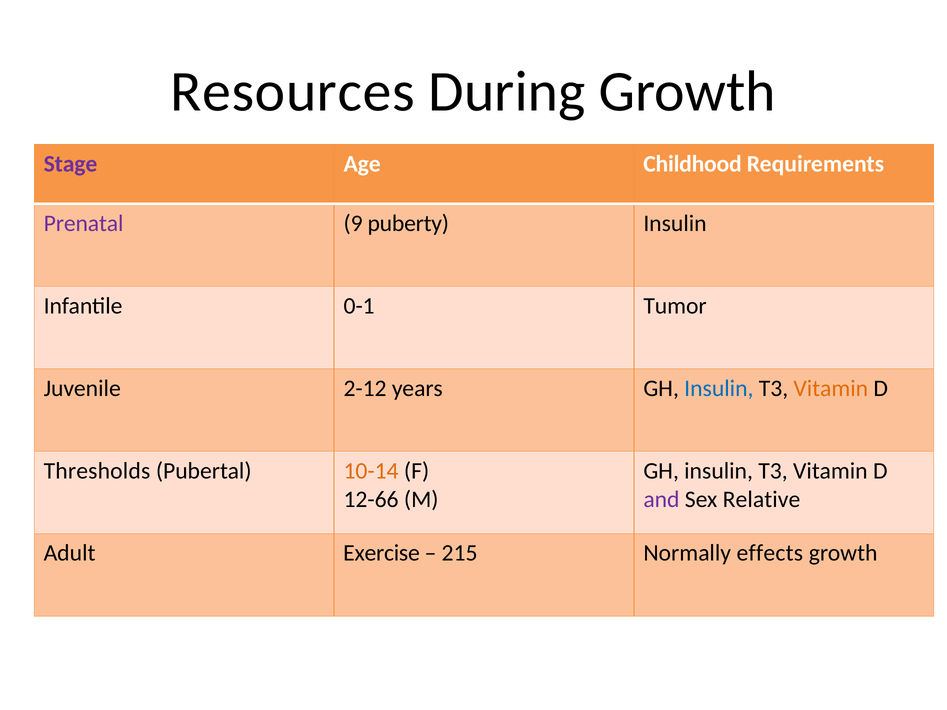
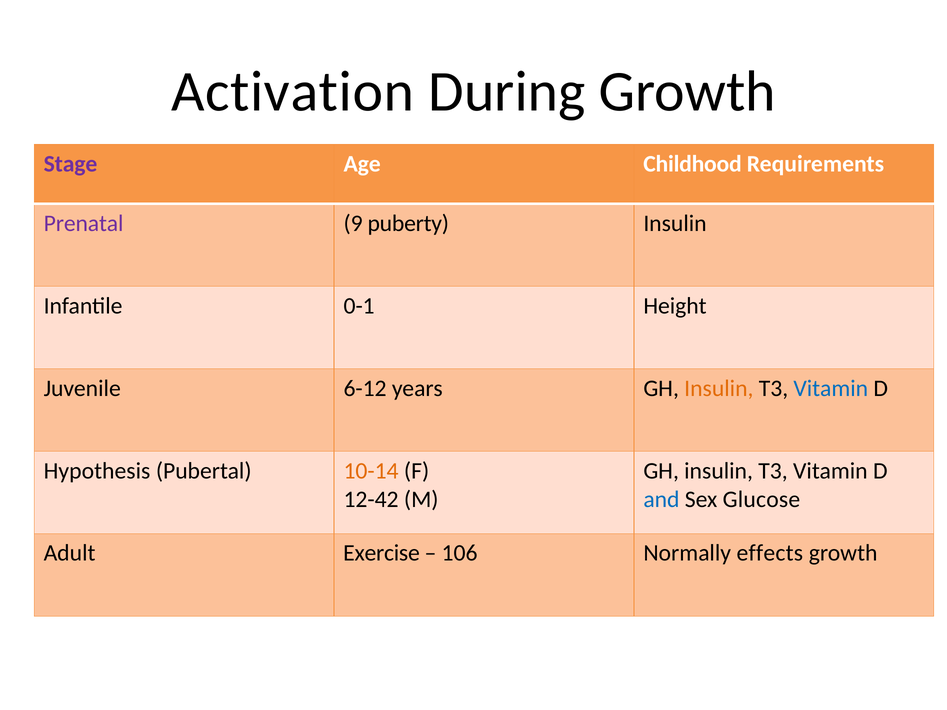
Resources: Resources -> Activation
Tumor: Tumor -> Height
2-12: 2-12 -> 6-12
Insulin at (719, 388) colour: blue -> orange
Vitamin at (831, 388) colour: orange -> blue
Thresholds: Thresholds -> Hypothesis
12-66: 12-66 -> 12-42
and colour: purple -> blue
Relative: Relative -> Glucose
215: 215 -> 106
